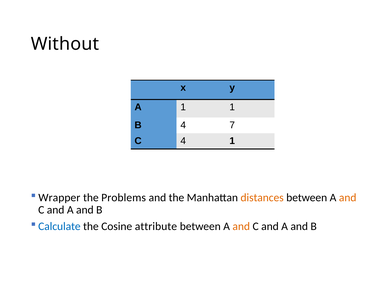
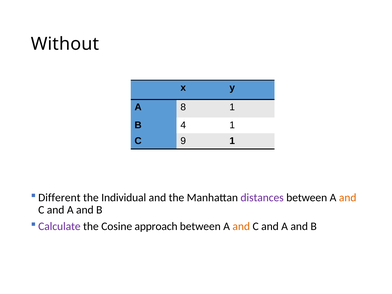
A 1: 1 -> 8
4 7: 7 -> 1
C 4: 4 -> 9
Wrapper: Wrapper -> Different
Problems: Problems -> Individual
distances colour: orange -> purple
Calculate colour: blue -> purple
attribute: attribute -> approach
